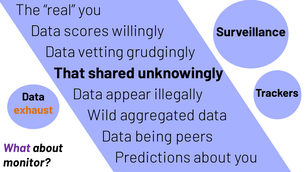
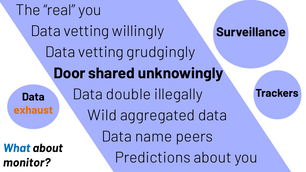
scores at (86, 31): scores -> vetting
That: That -> Door
appear: appear -> double
being: being -> name
What colour: purple -> blue
